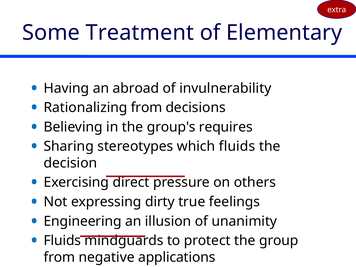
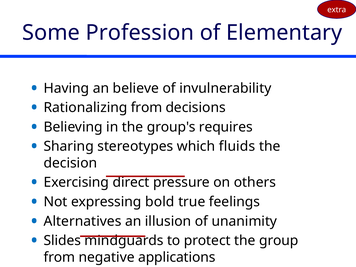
Treatment: Treatment -> Profession
abroad: abroad -> believe
dirty: dirty -> bold
Engineering: Engineering -> Alternatives
Fluids at (62, 241): Fluids -> Slides
